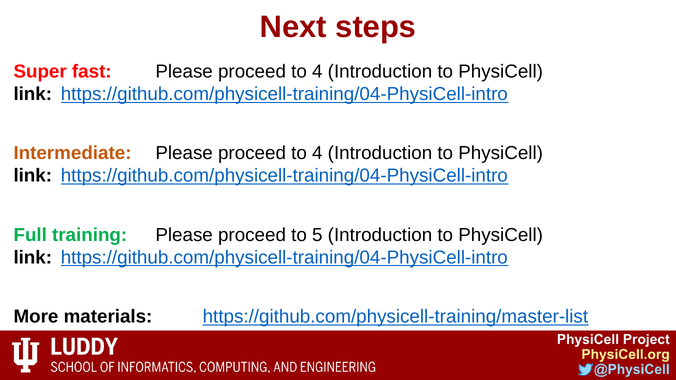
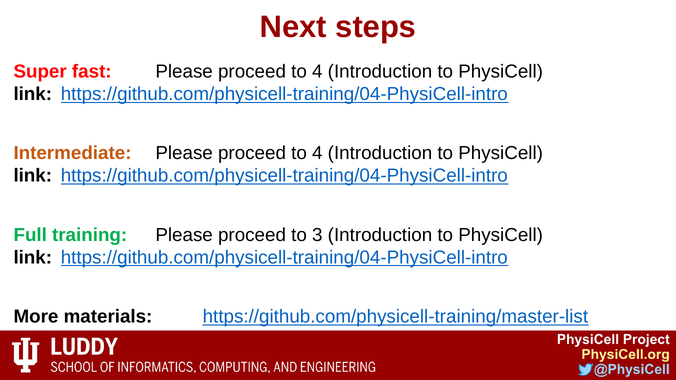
5: 5 -> 3
